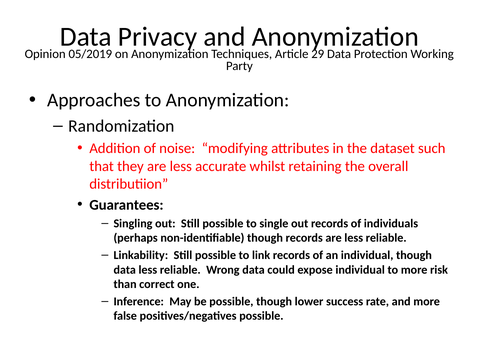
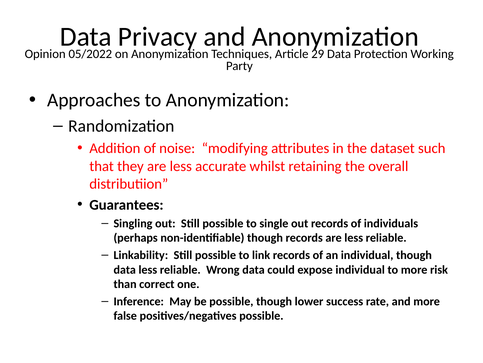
05/2019: 05/2019 -> 05/2022
